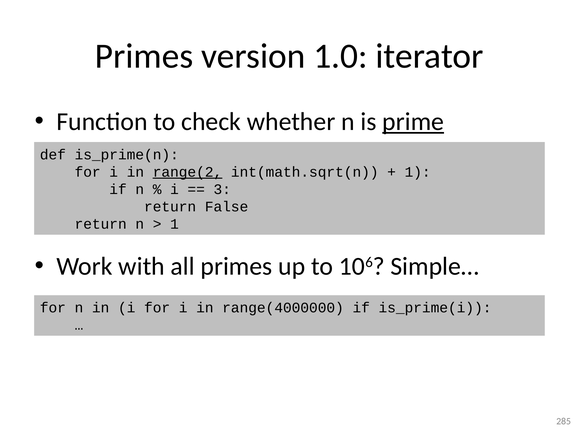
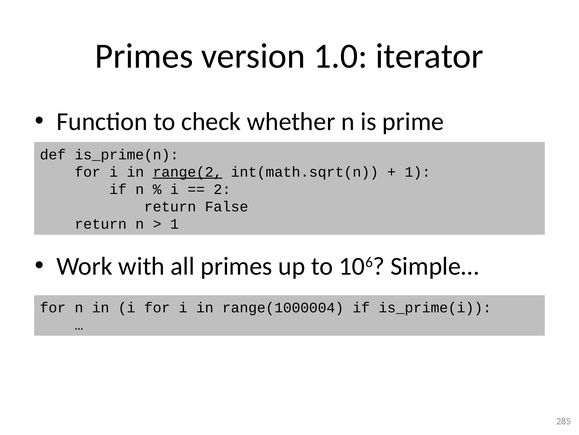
prime underline: present -> none
3: 3 -> 2
range(4000000: range(4000000 -> range(1000004
